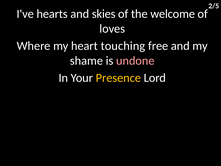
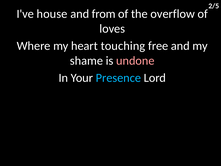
hearts: hearts -> house
skies: skies -> from
welcome: welcome -> overflow
Presence colour: yellow -> light blue
